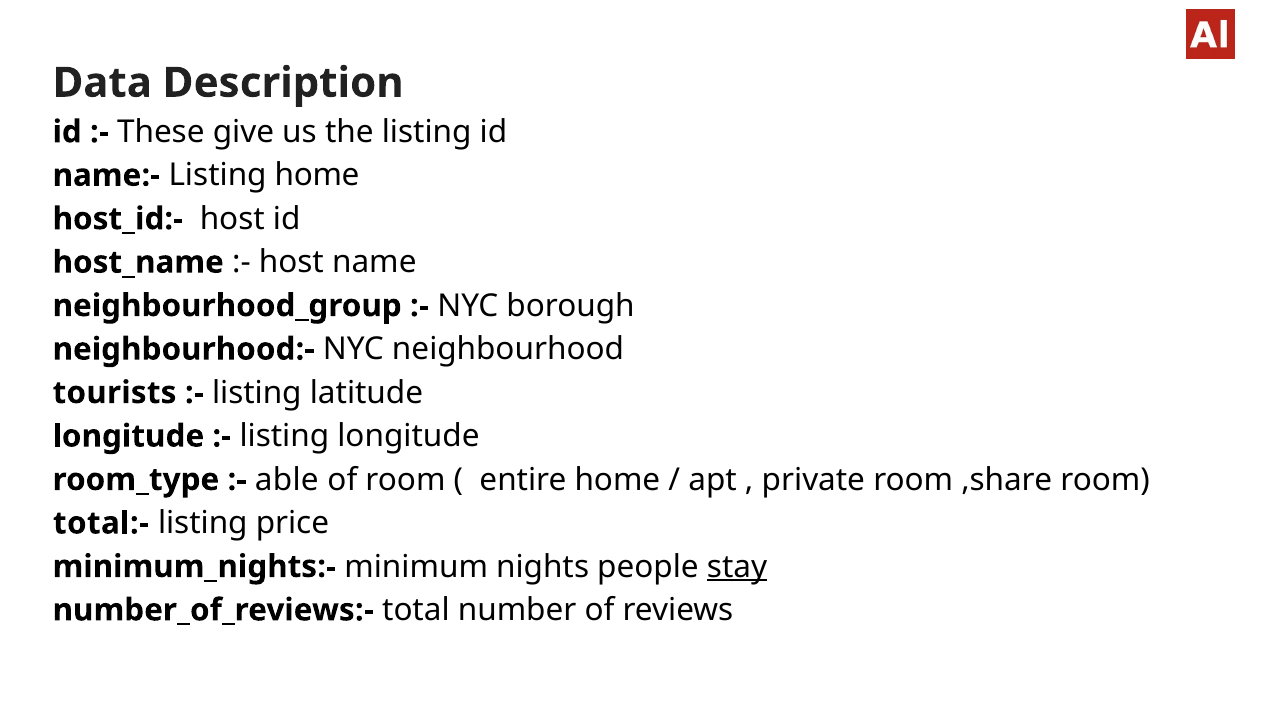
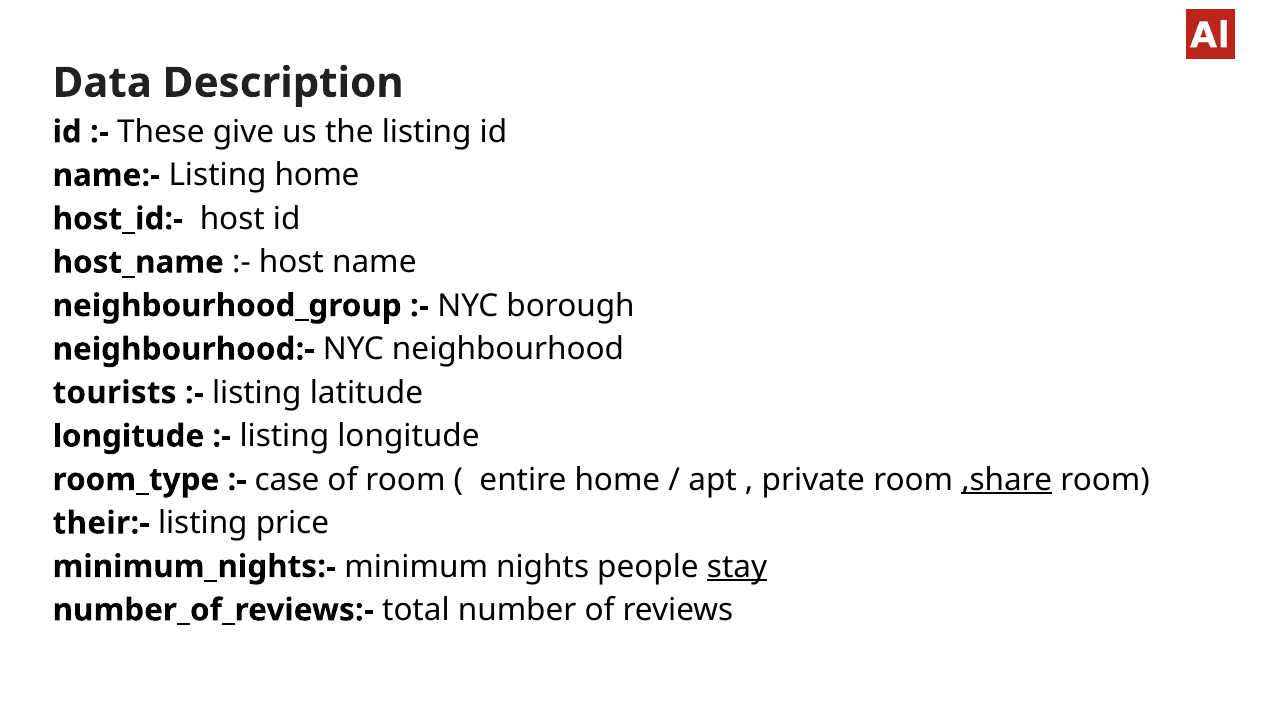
able: able -> case
,share underline: none -> present
total:-: total:- -> their:-
